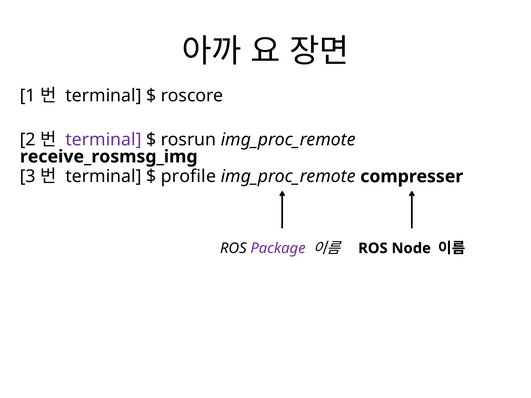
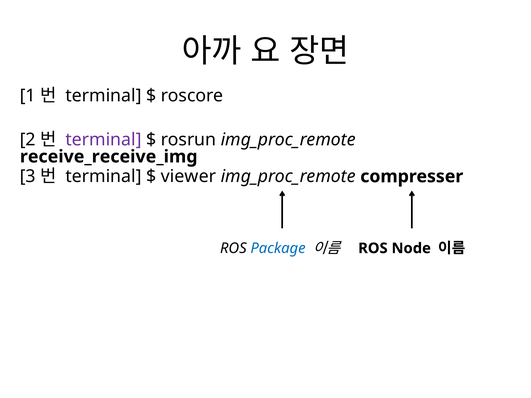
receive_rosmsg_img: receive_rosmsg_img -> receive_receive_img
profile: profile -> viewer
Package colour: purple -> blue
